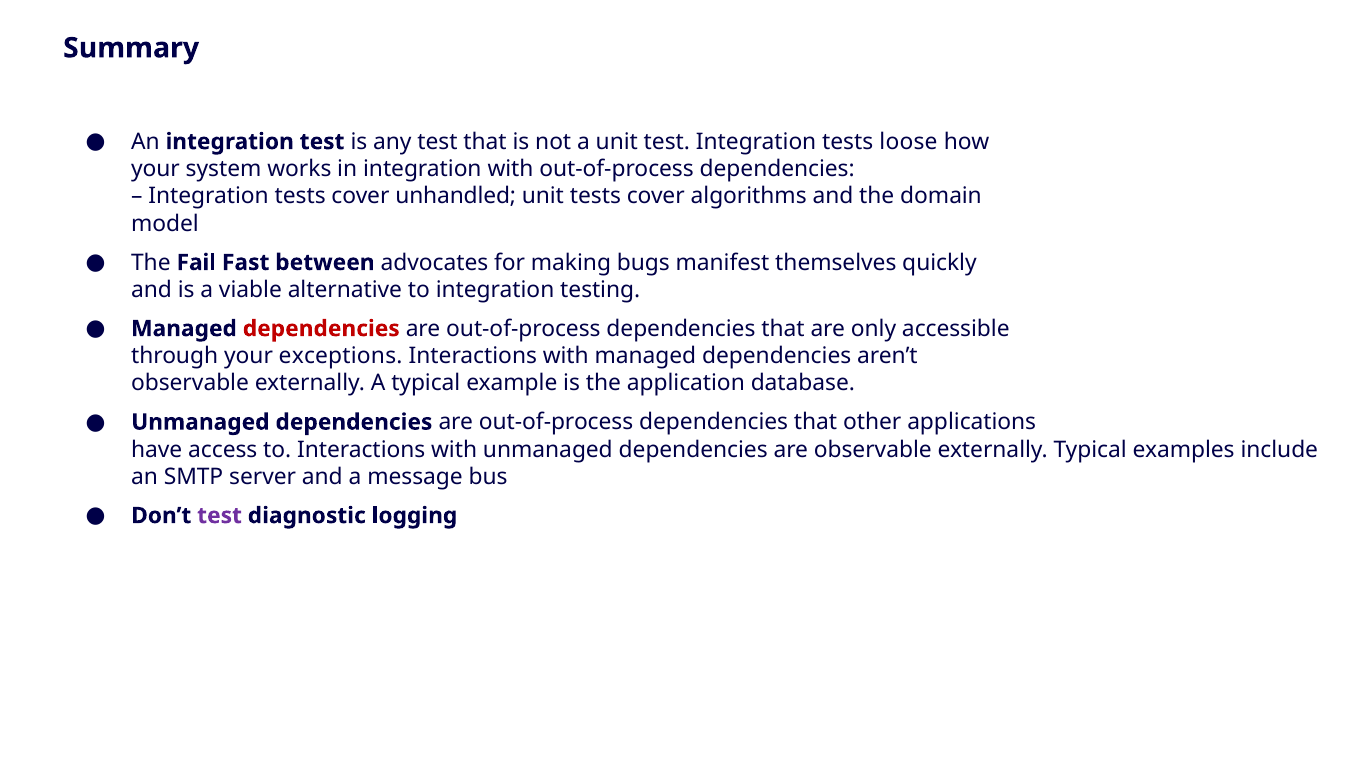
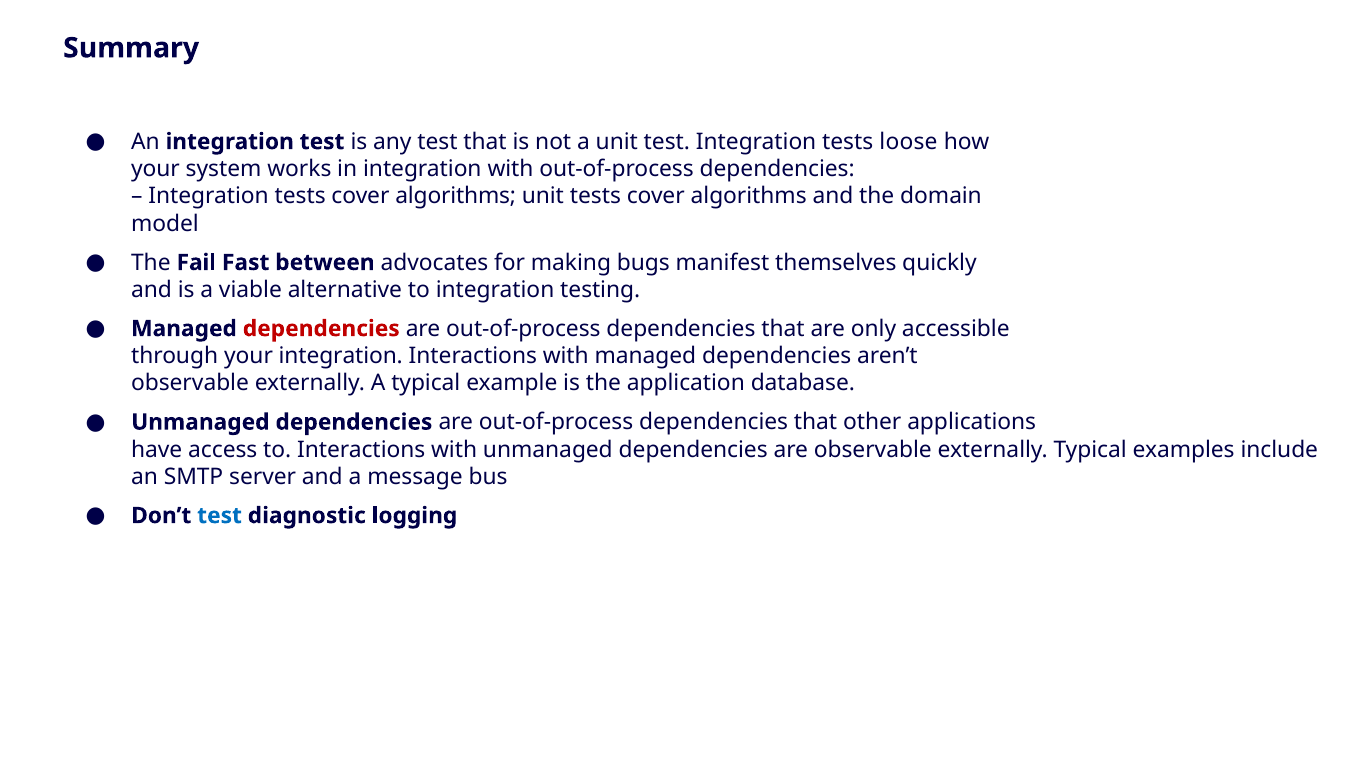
Integration tests cover unhandled: unhandled -> algorithms
your exceptions: exceptions -> integration
test at (220, 516) colour: purple -> blue
